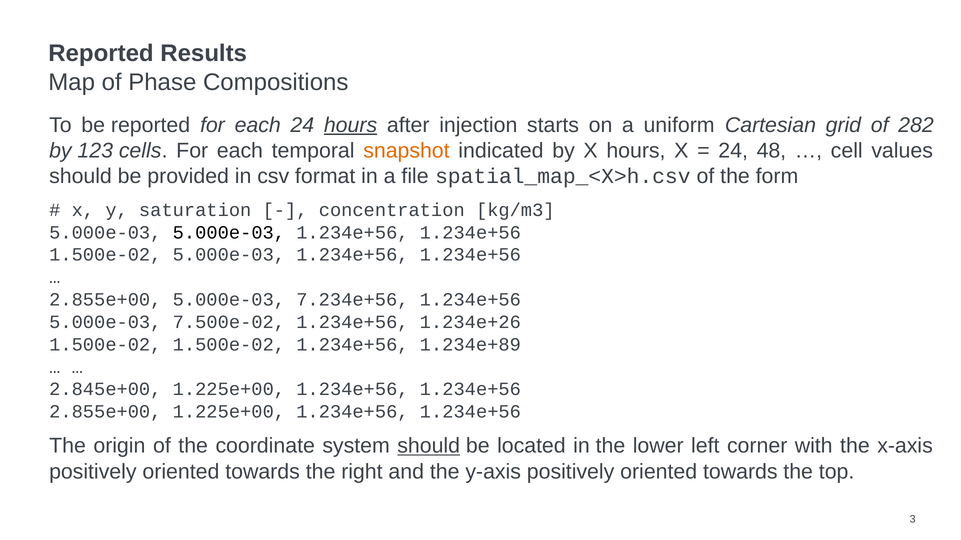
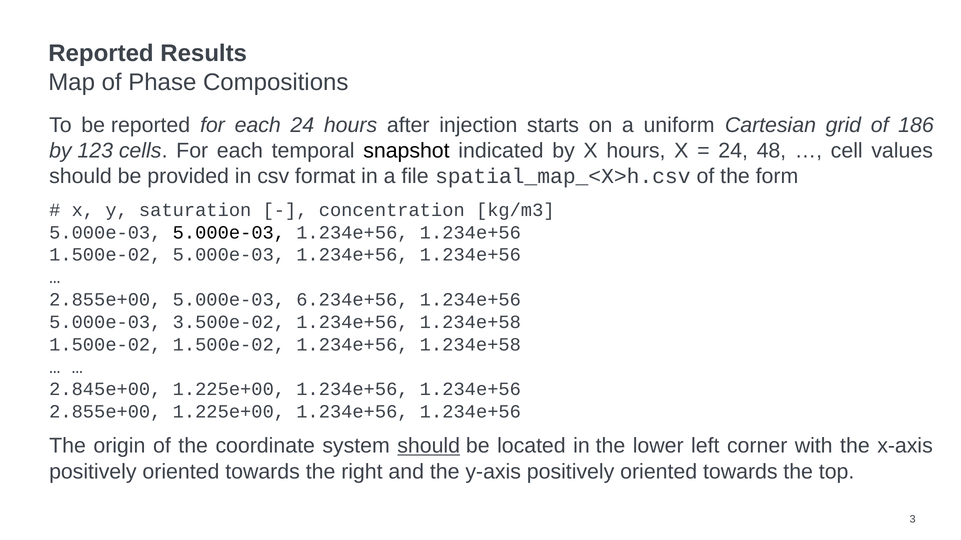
hours at (351, 125) underline: present -> none
282: 282 -> 186
snapshot colour: orange -> black
7.234e+56: 7.234e+56 -> 6.234e+56
7.500e-02: 7.500e-02 -> 3.500e-02
1.234e+26 at (470, 322): 1.234e+26 -> 1.234e+58
1.500e-02 1.234e+56 1.234e+89: 1.234e+89 -> 1.234e+58
